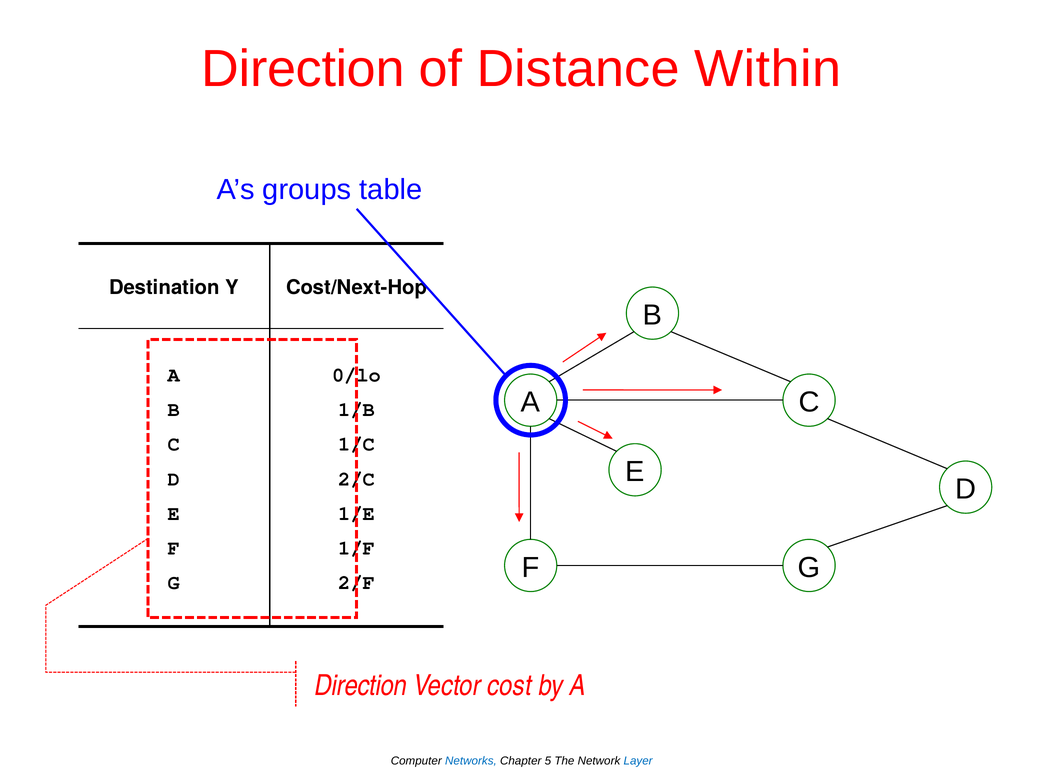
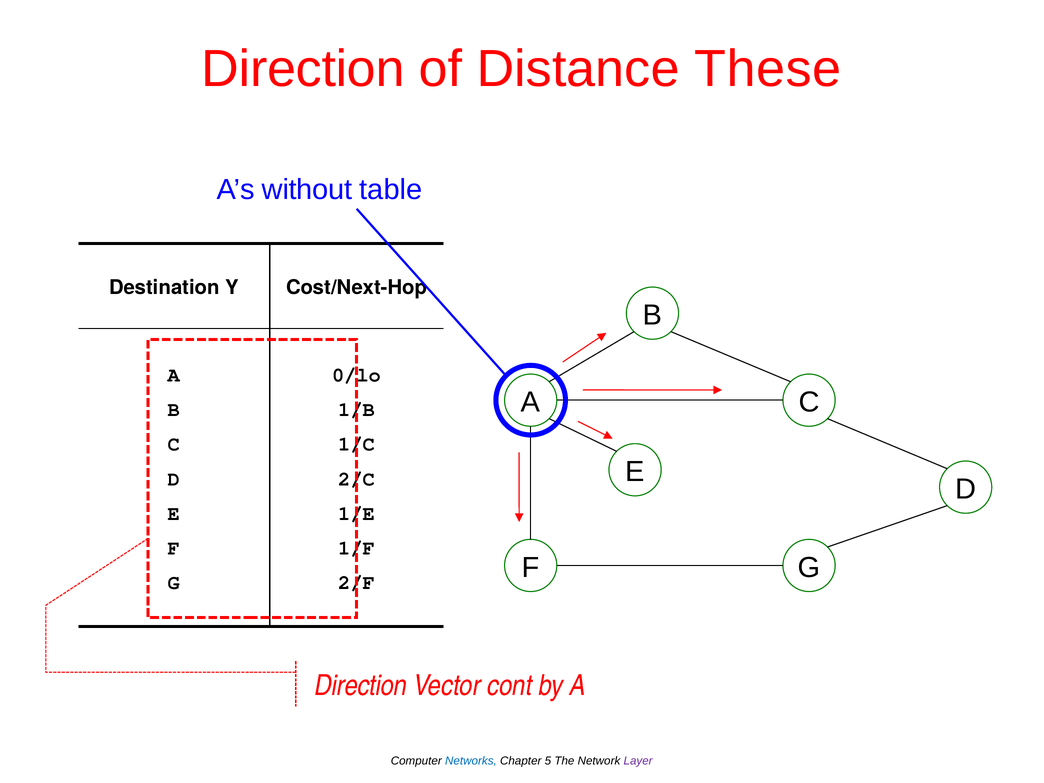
Within: Within -> These
groups: groups -> without
cost: cost -> cont
Layer colour: blue -> purple
